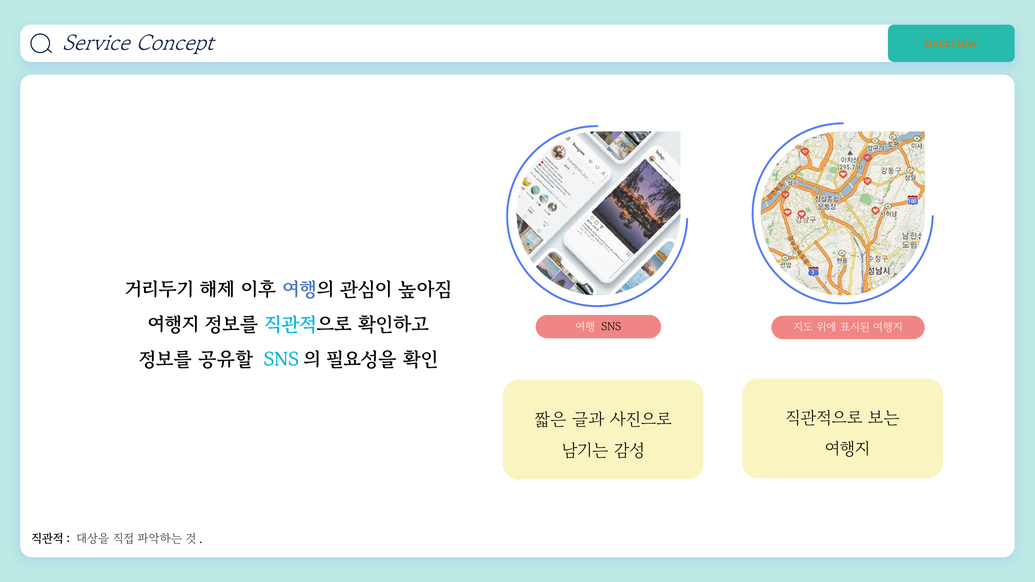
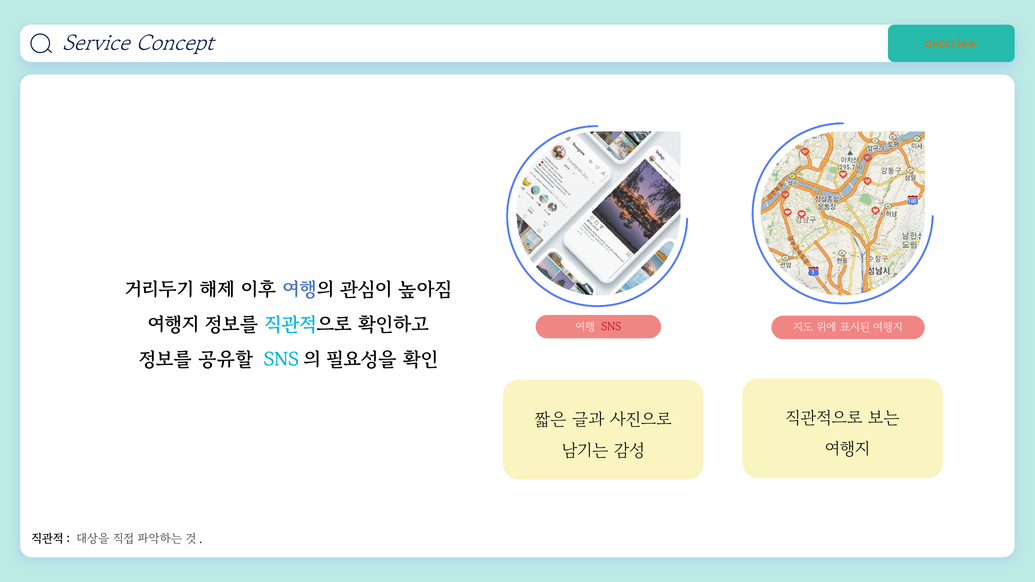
SNS colour: black -> red
